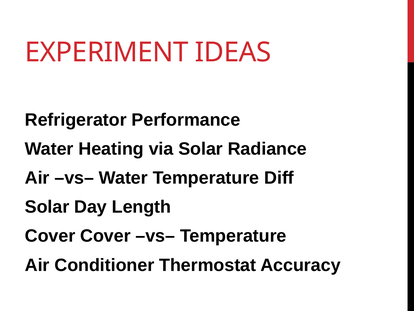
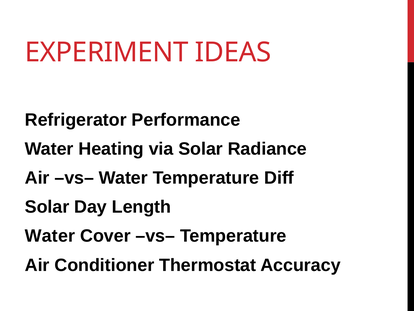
Cover at (50, 236): Cover -> Water
